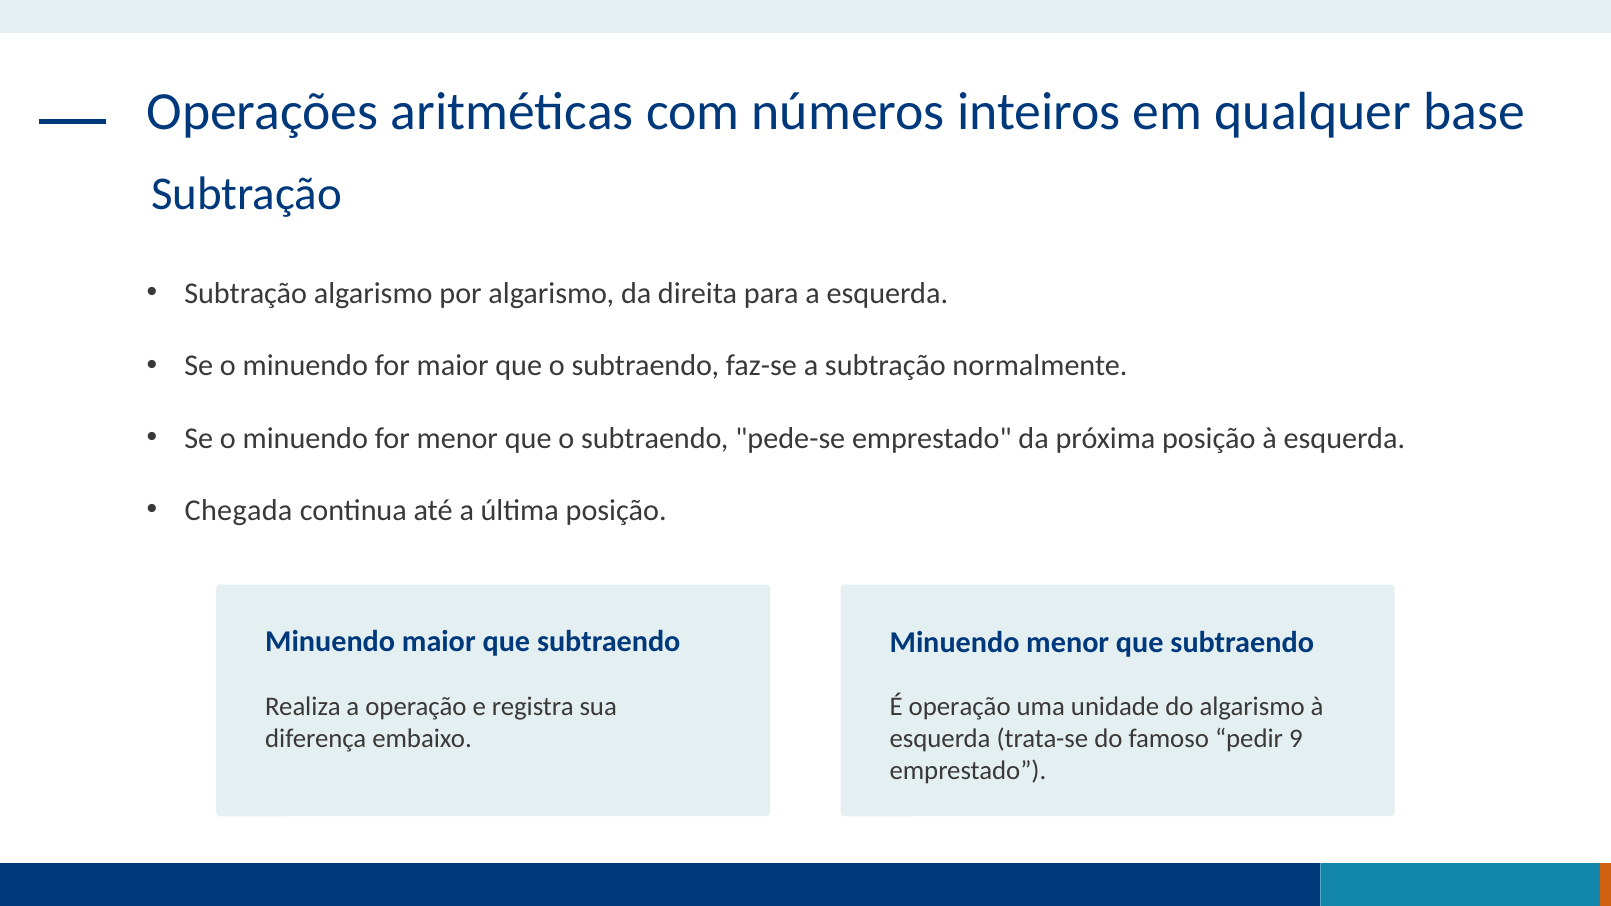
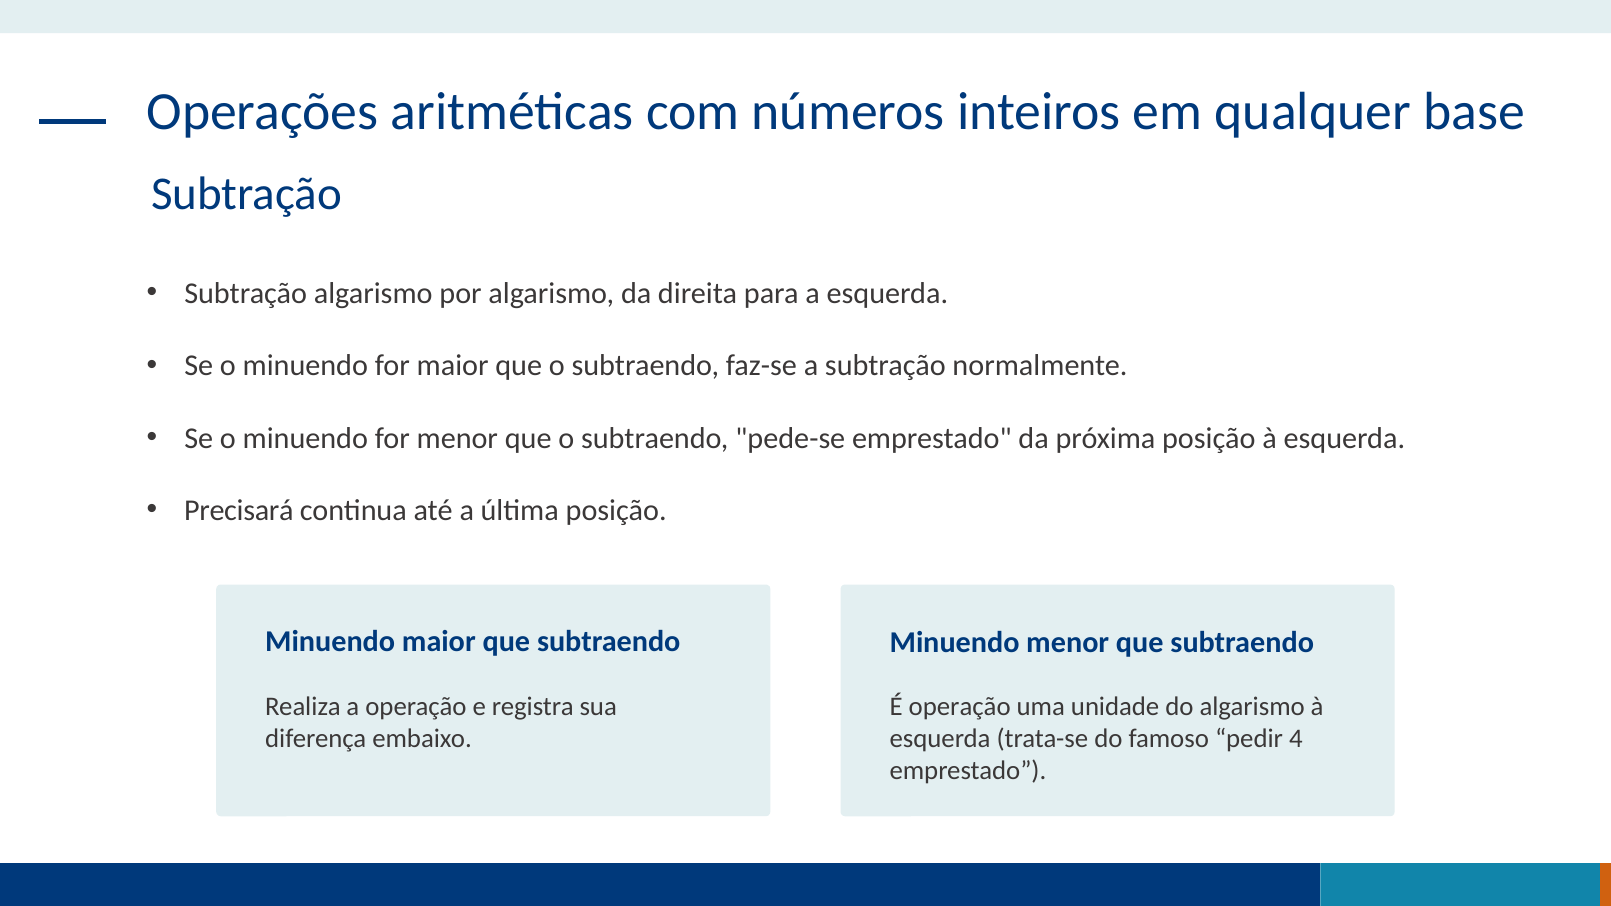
Chegada: Chegada -> Precisará
9: 9 -> 4
